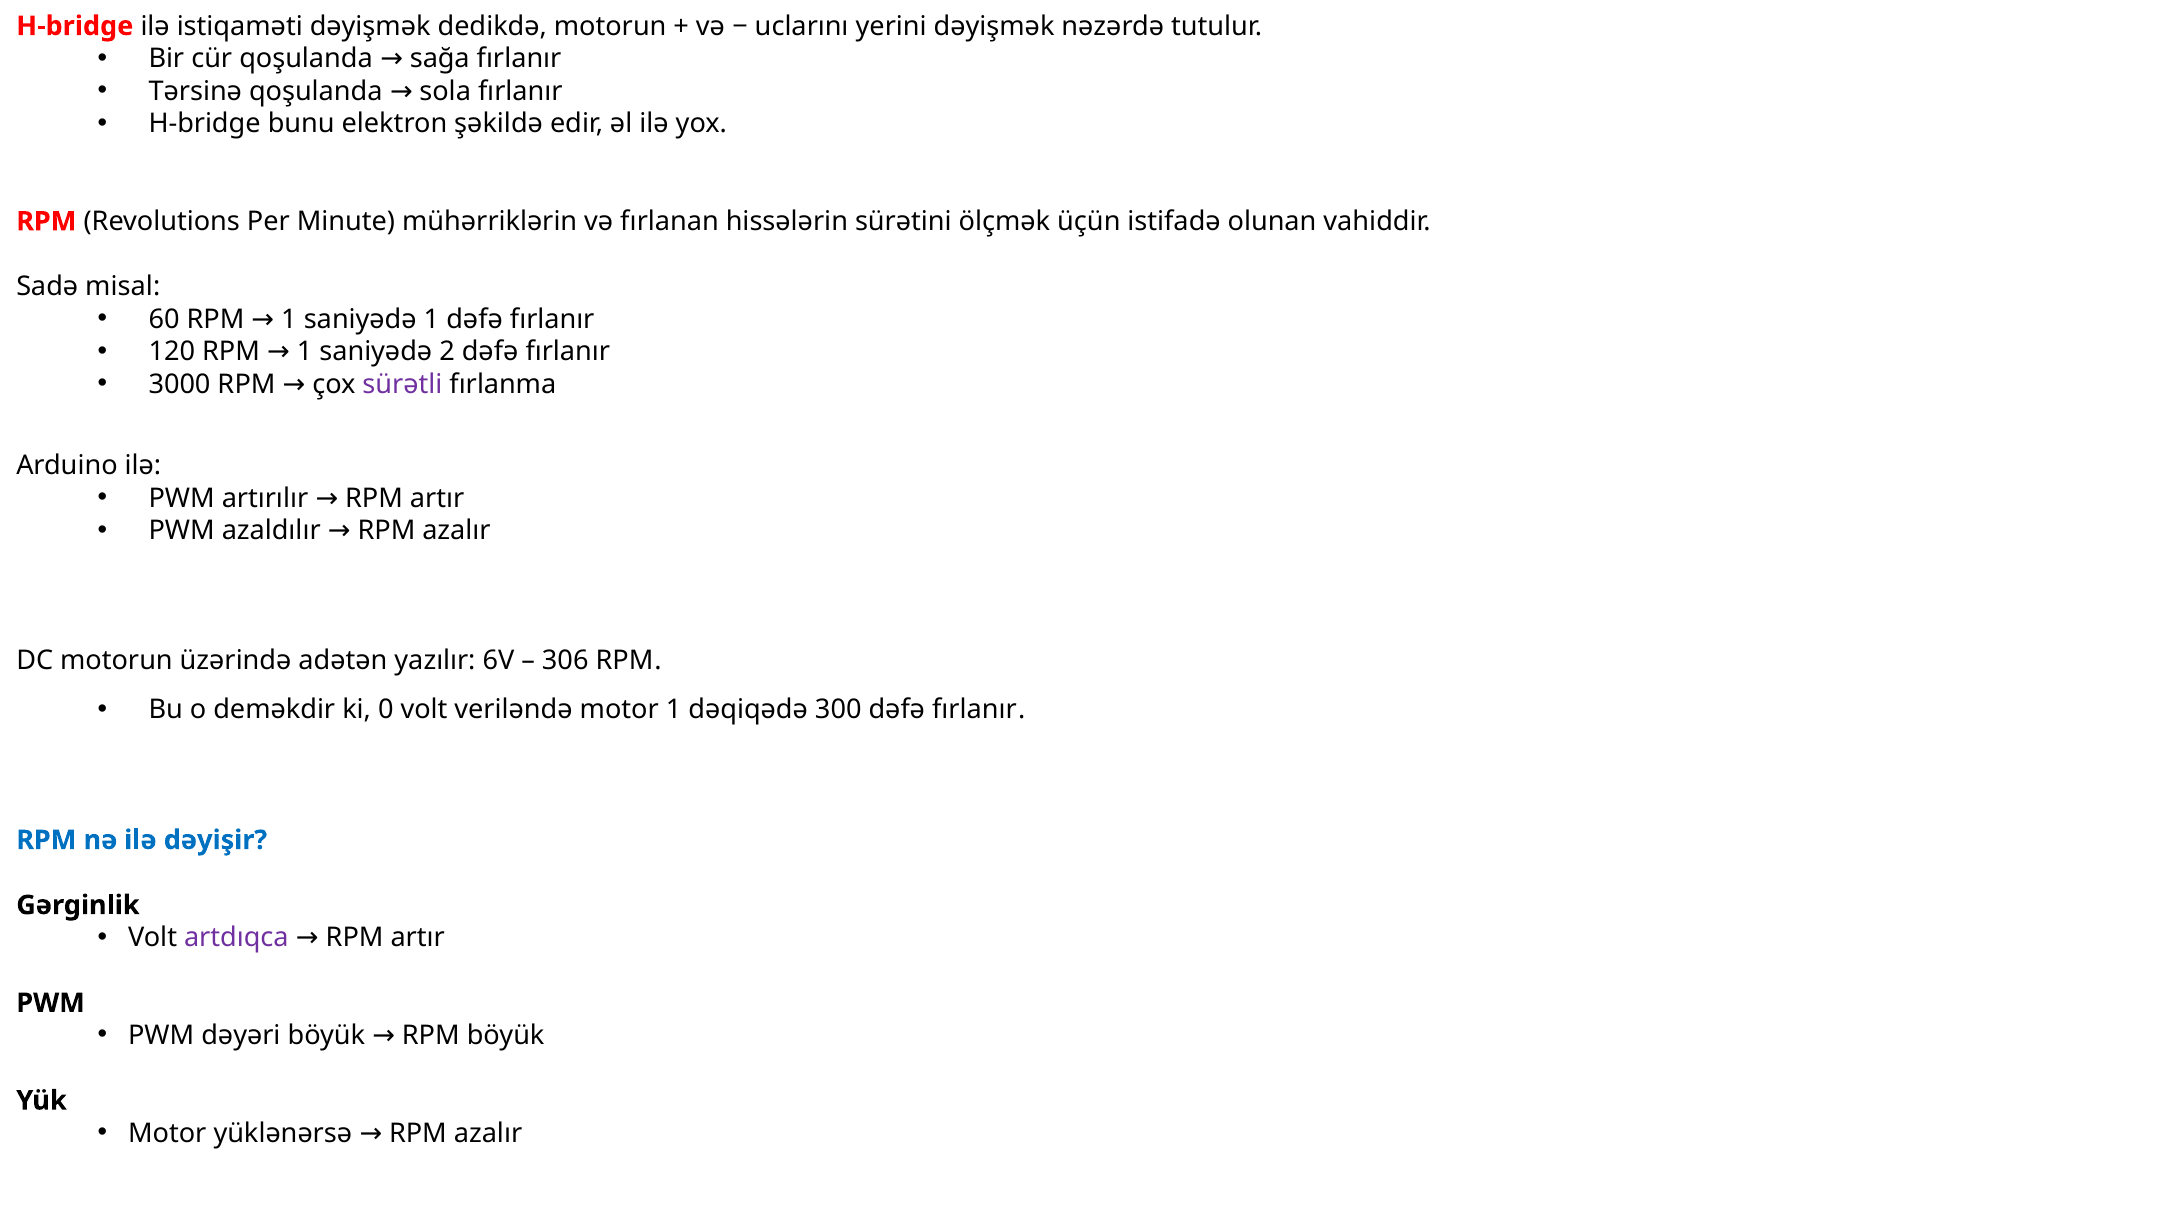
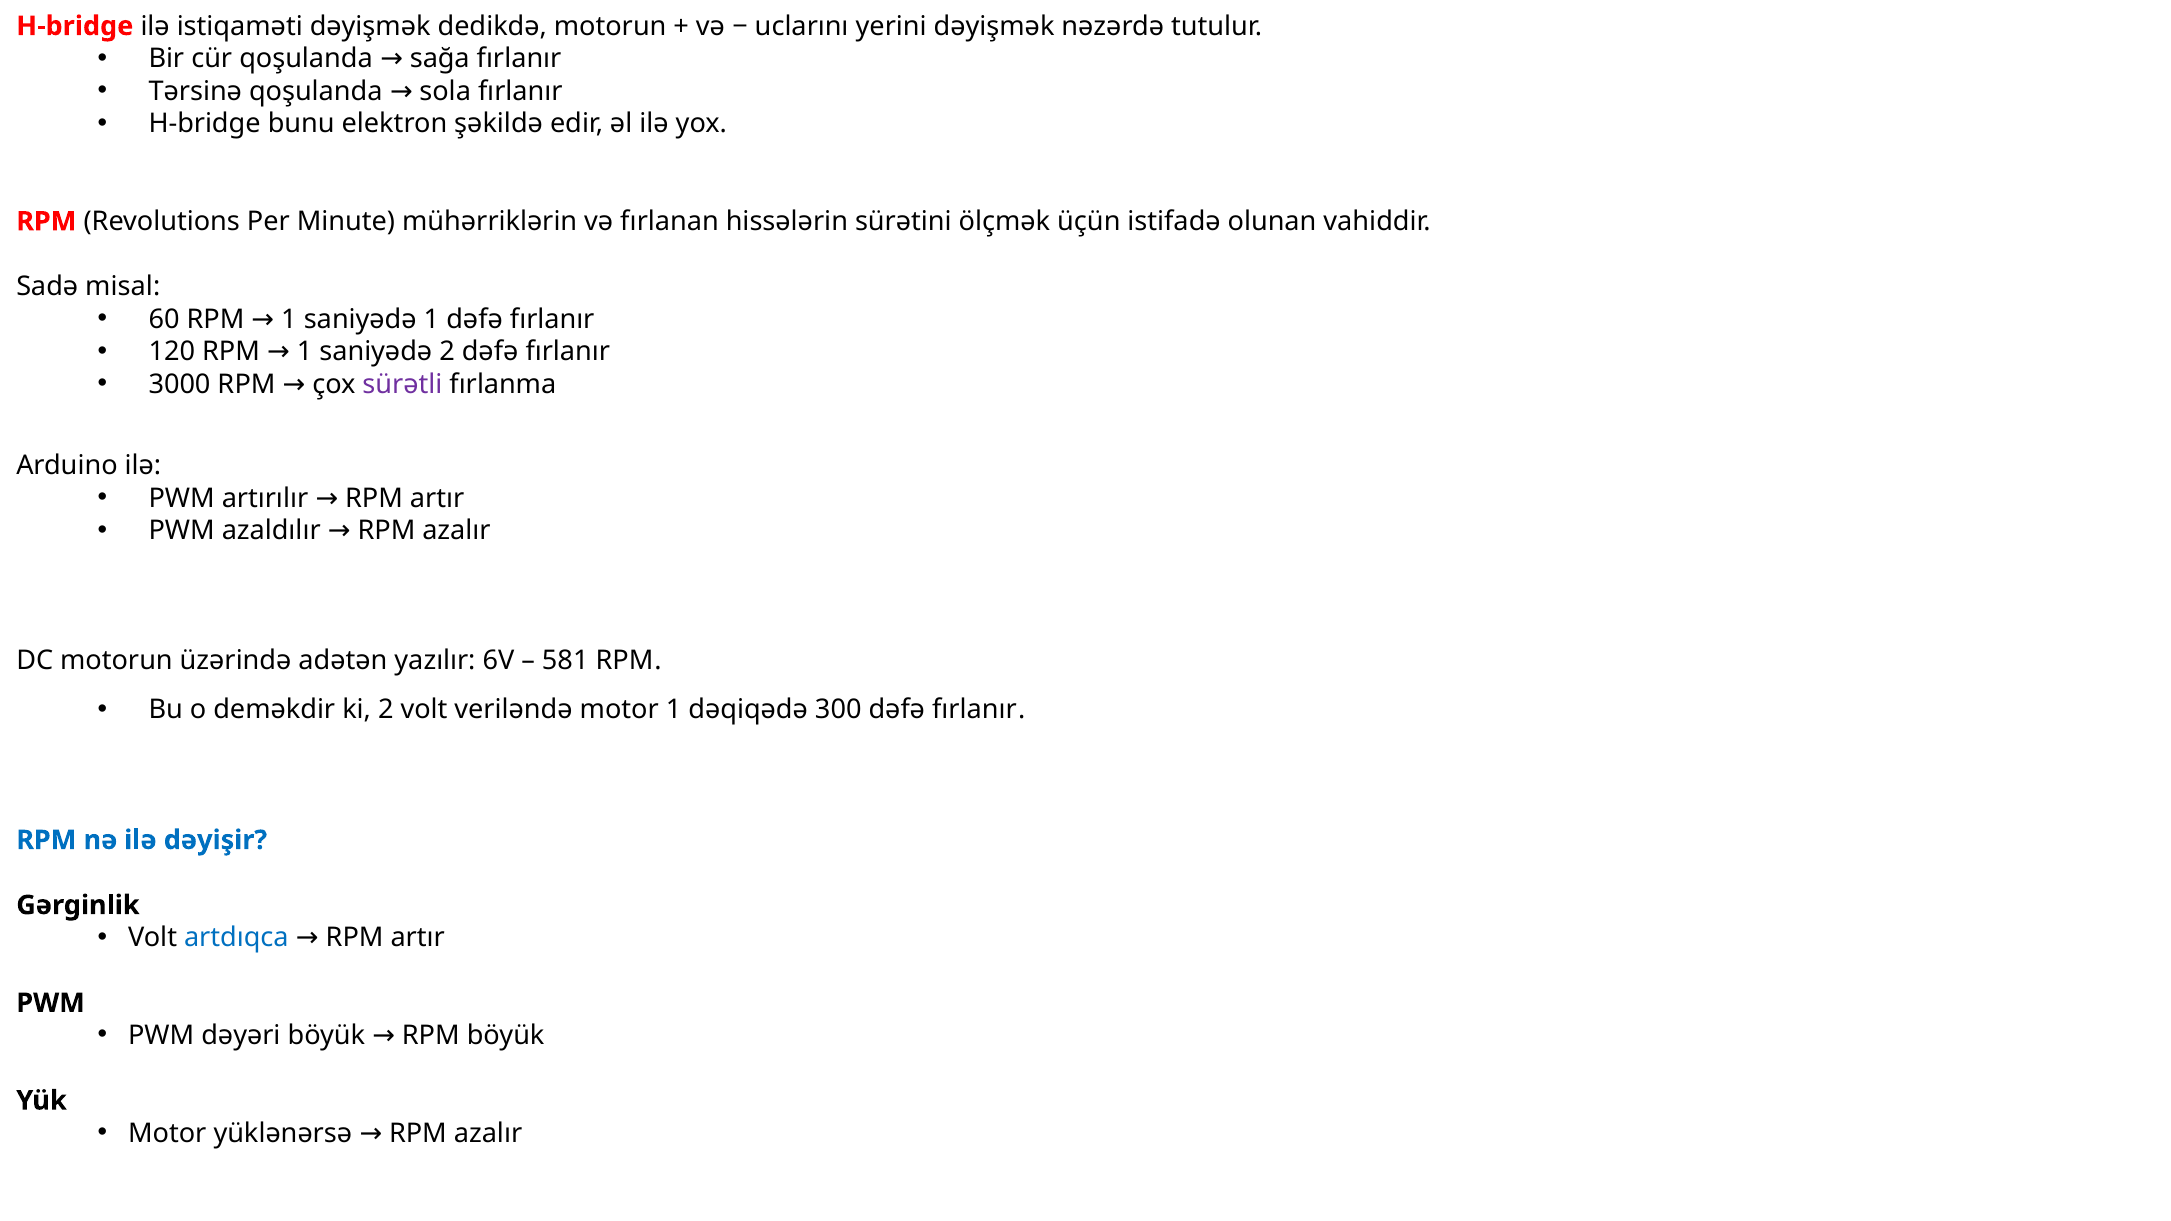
306: 306 -> 581
ki 0: 0 -> 2
artdıqca colour: purple -> blue
